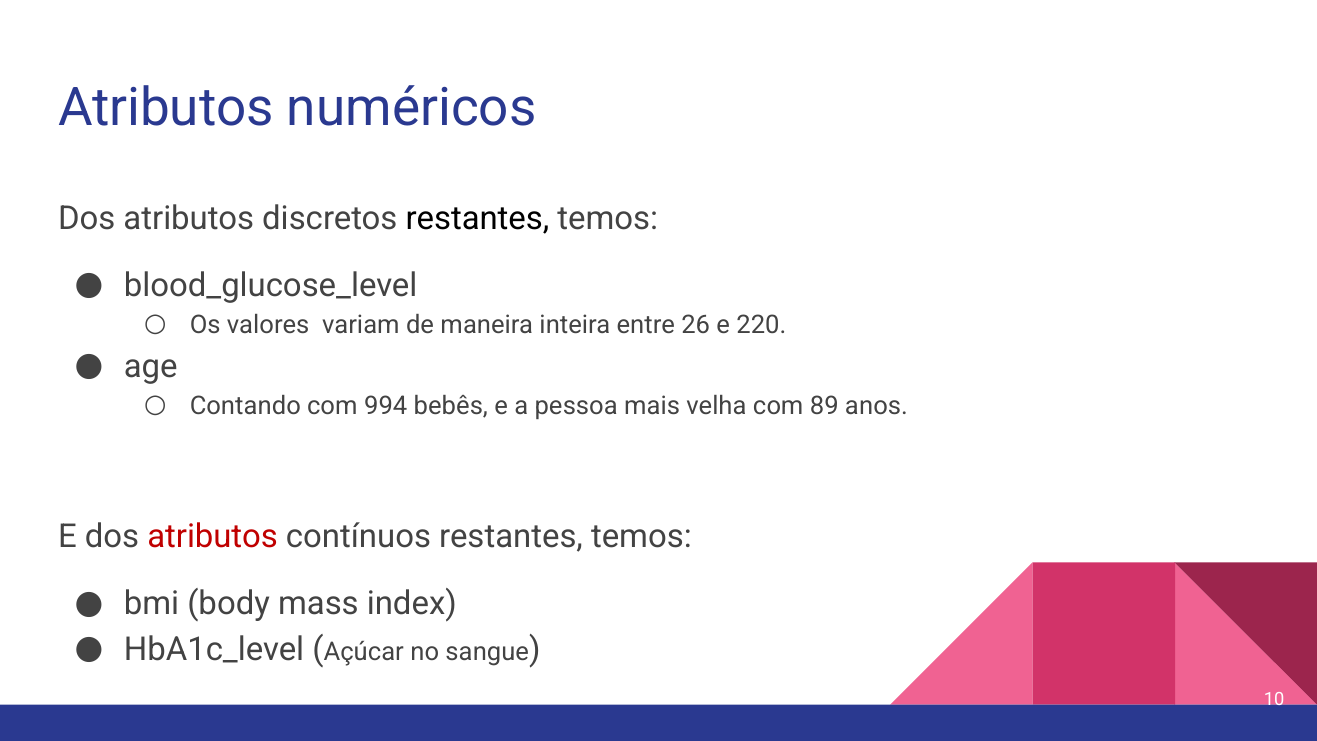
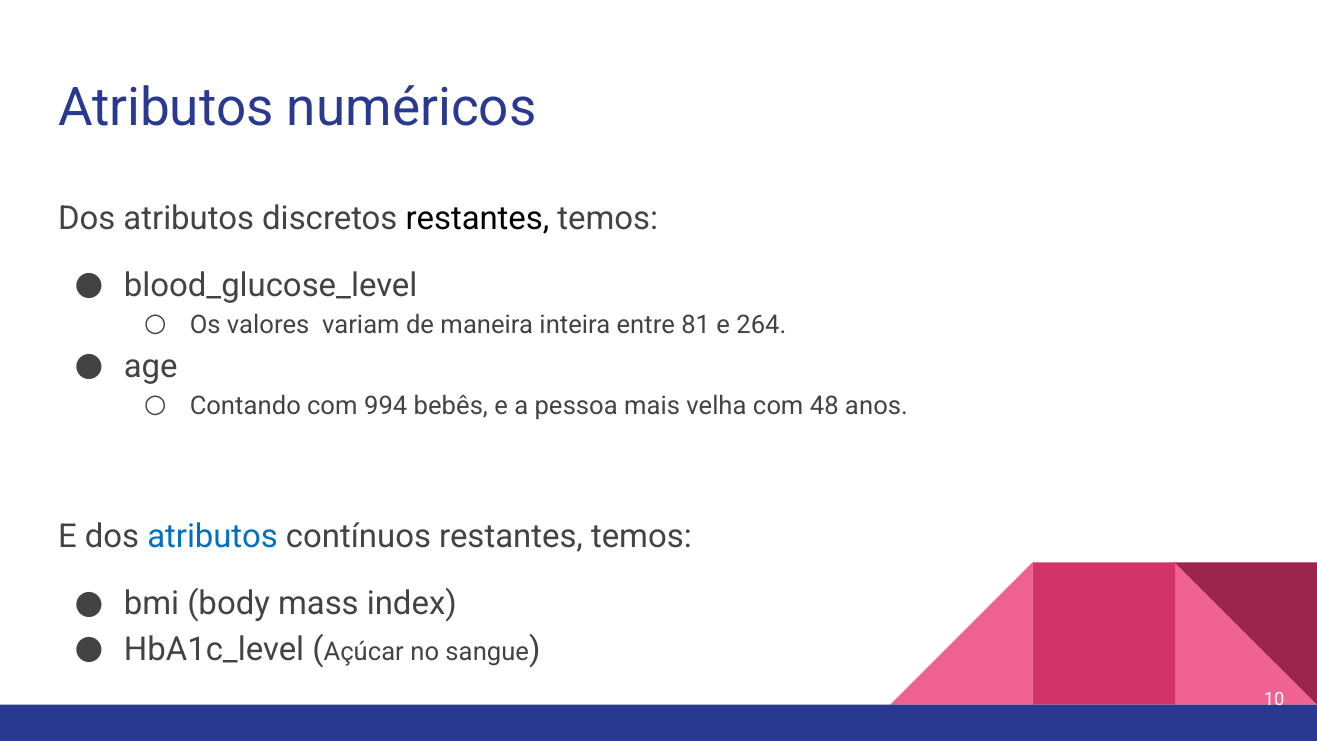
26: 26 -> 81
220: 220 -> 264
89: 89 -> 48
atributos at (213, 537) colour: red -> blue
